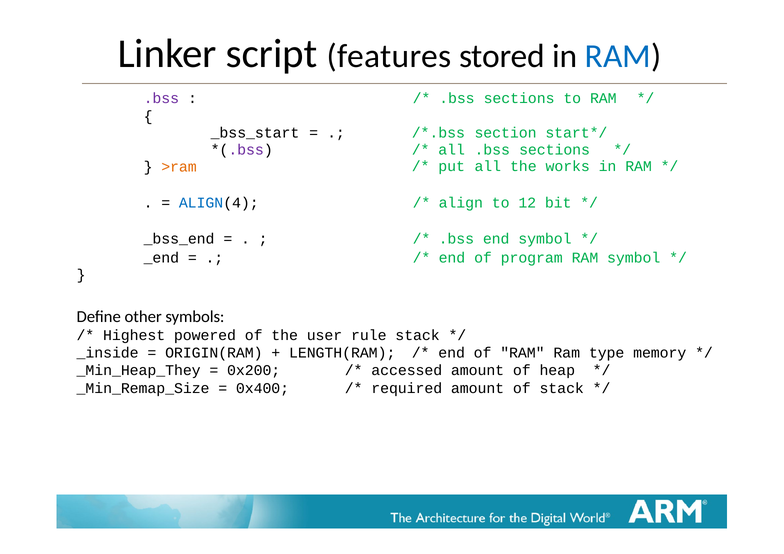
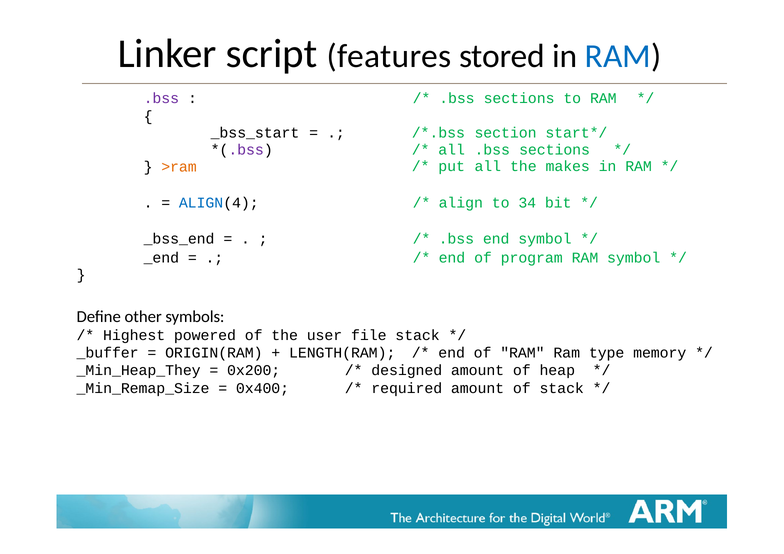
works: works -> makes
12: 12 -> 34
rule: rule -> file
_inside: _inside -> _buffer
accessed: accessed -> designed
